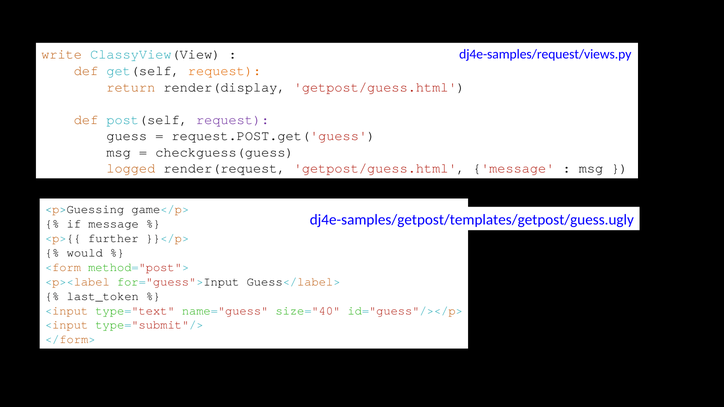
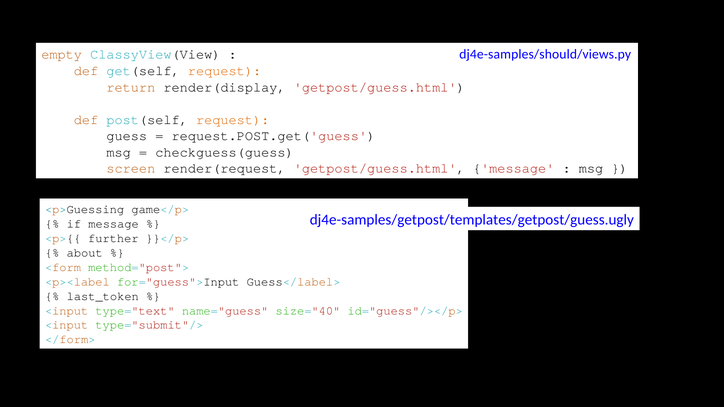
write: write -> empty
dj4e-samples/request/views.py: dj4e-samples/request/views.py -> dj4e-samples/should/views.py
request at (233, 120) colour: purple -> orange
logged: logged -> screen
would: would -> about
